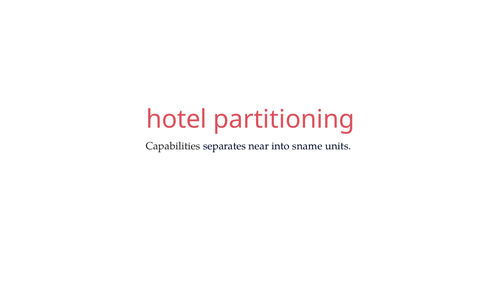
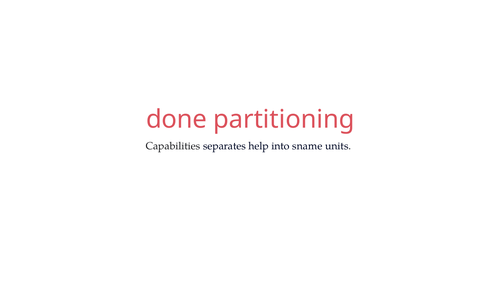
hotel: hotel -> done
near: near -> help
